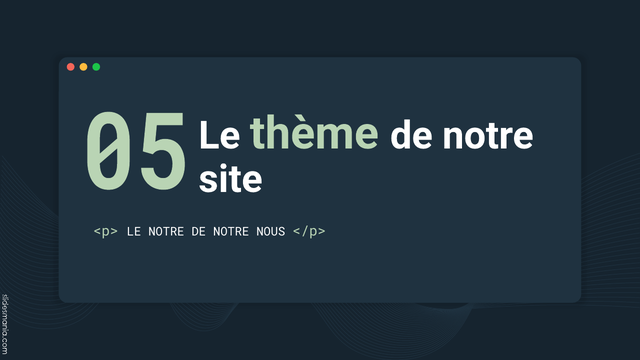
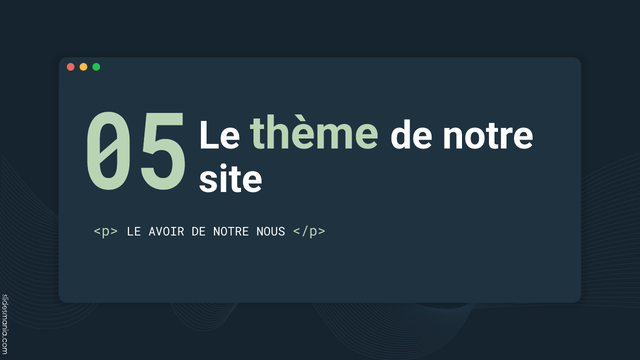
LE NOTRE: NOTRE -> AVOIR
